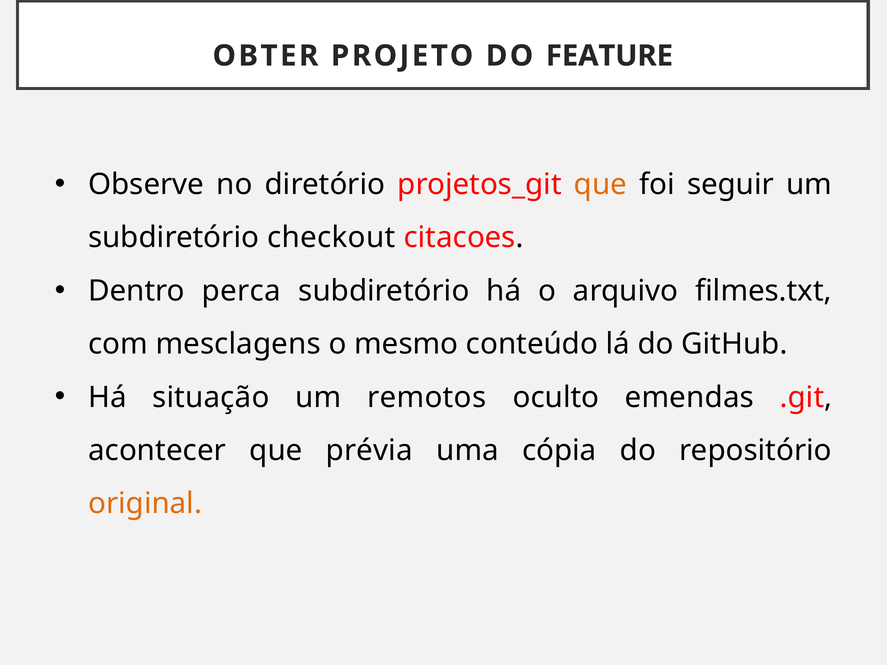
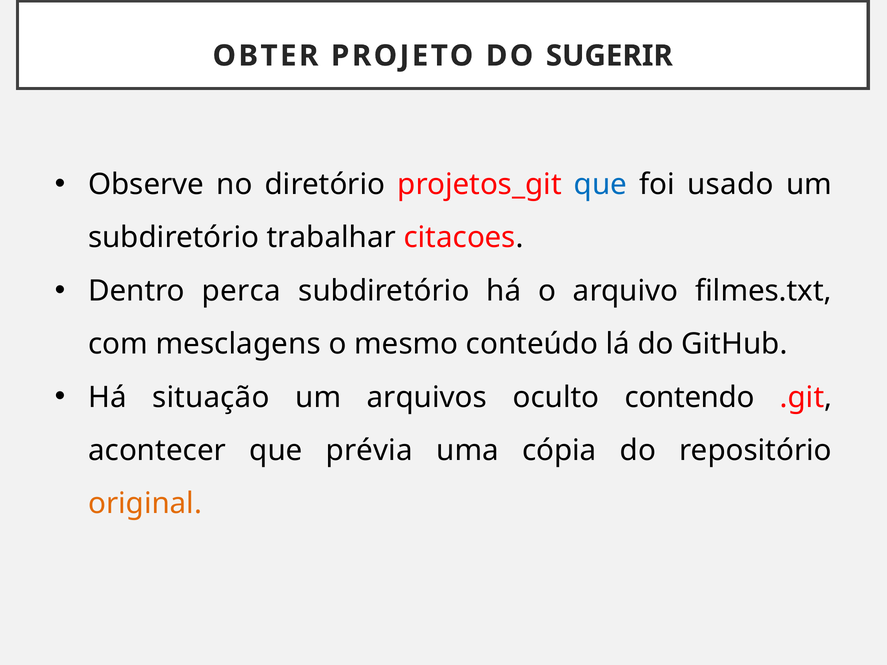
FEATURE: FEATURE -> SUGERIR
que at (601, 185) colour: orange -> blue
seguir: seguir -> usado
checkout: checkout -> trabalhar
remotos: remotos -> arquivos
emendas: emendas -> contendo
